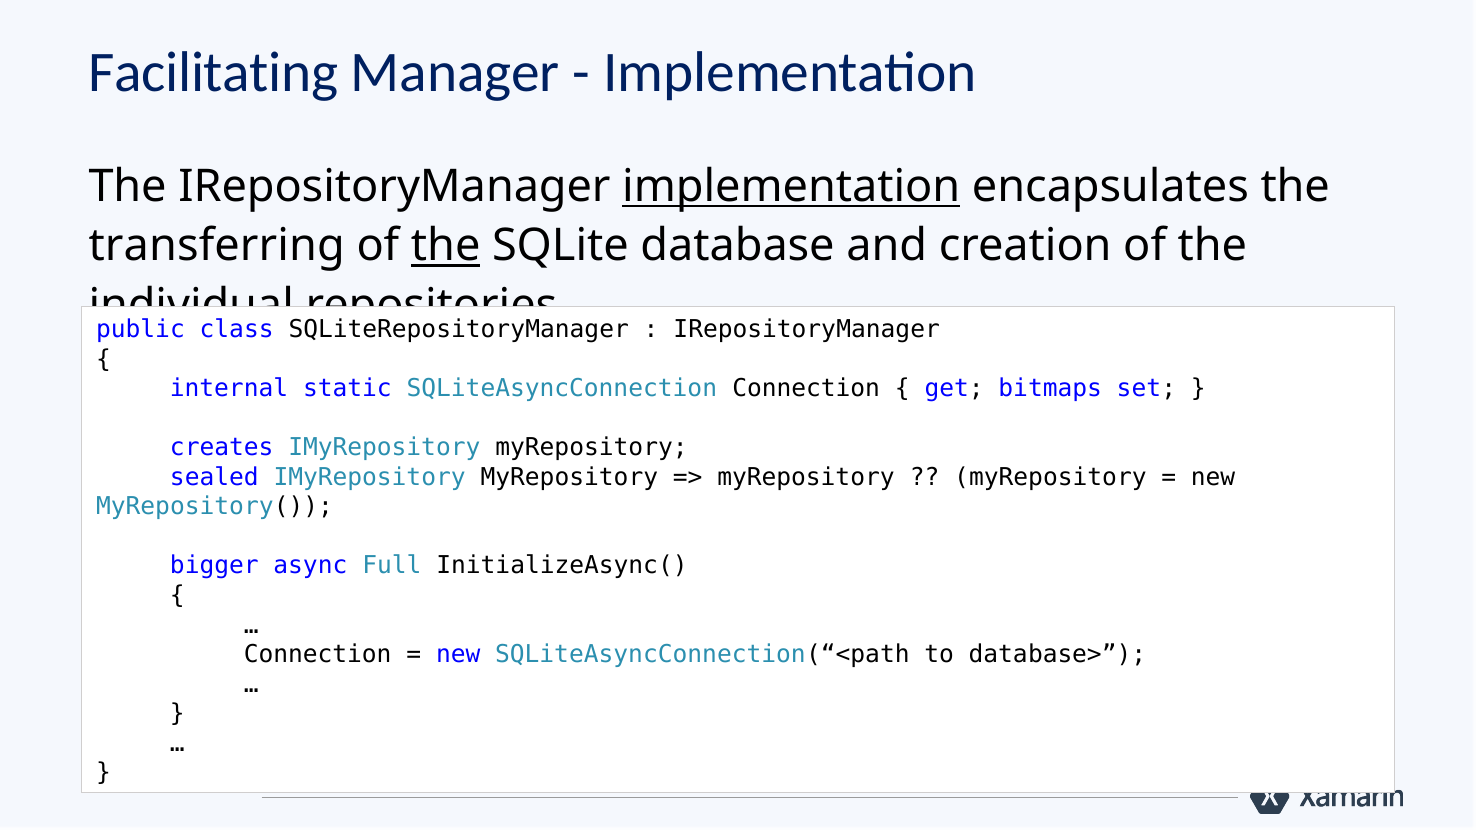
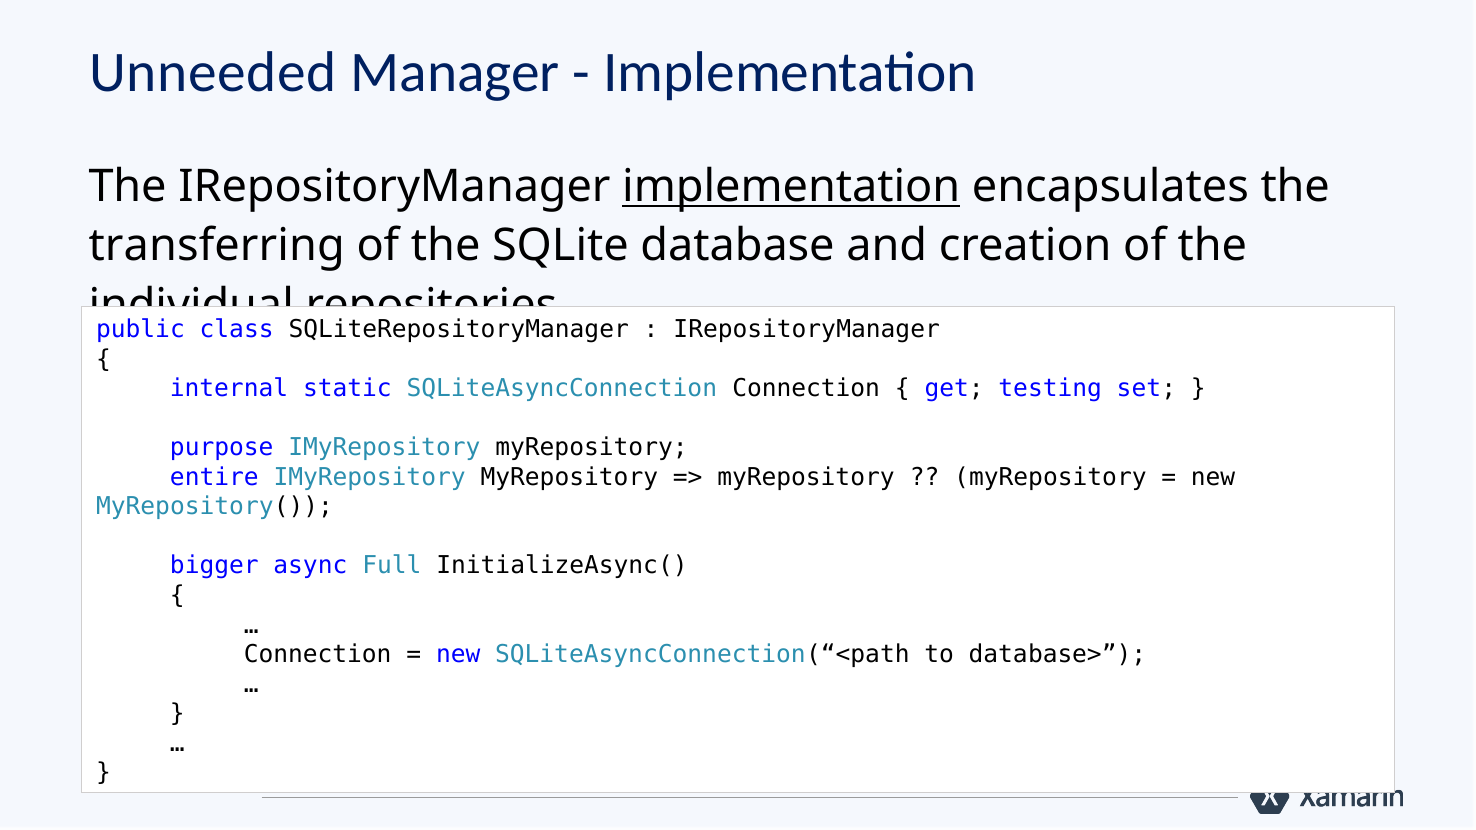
Facilitating: Facilitating -> Unneeded
the at (446, 246) underline: present -> none
bitmaps: bitmaps -> testing
creates: creates -> purpose
sealed: sealed -> entire
